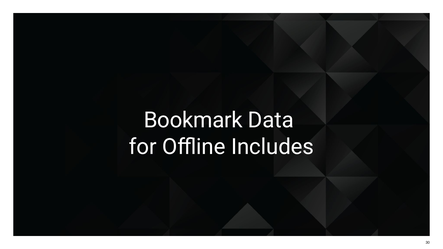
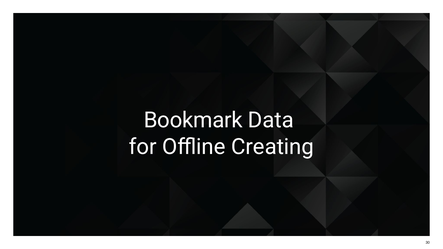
Includes: Includes -> Creating
